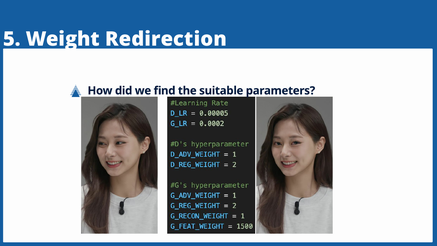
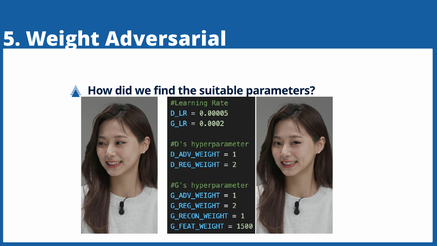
Redirection: Redirection -> Adversarial
